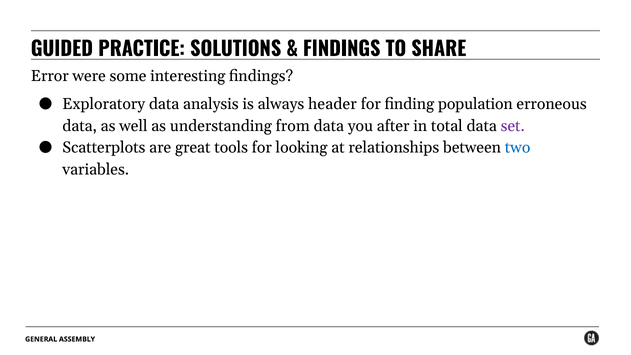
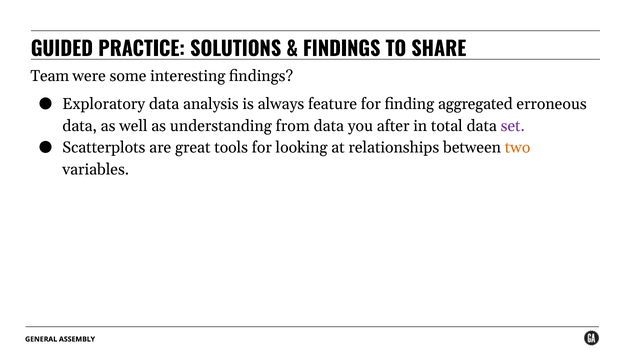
Error: Error -> Team
header: header -> feature
population: population -> aggregated
two colour: blue -> orange
